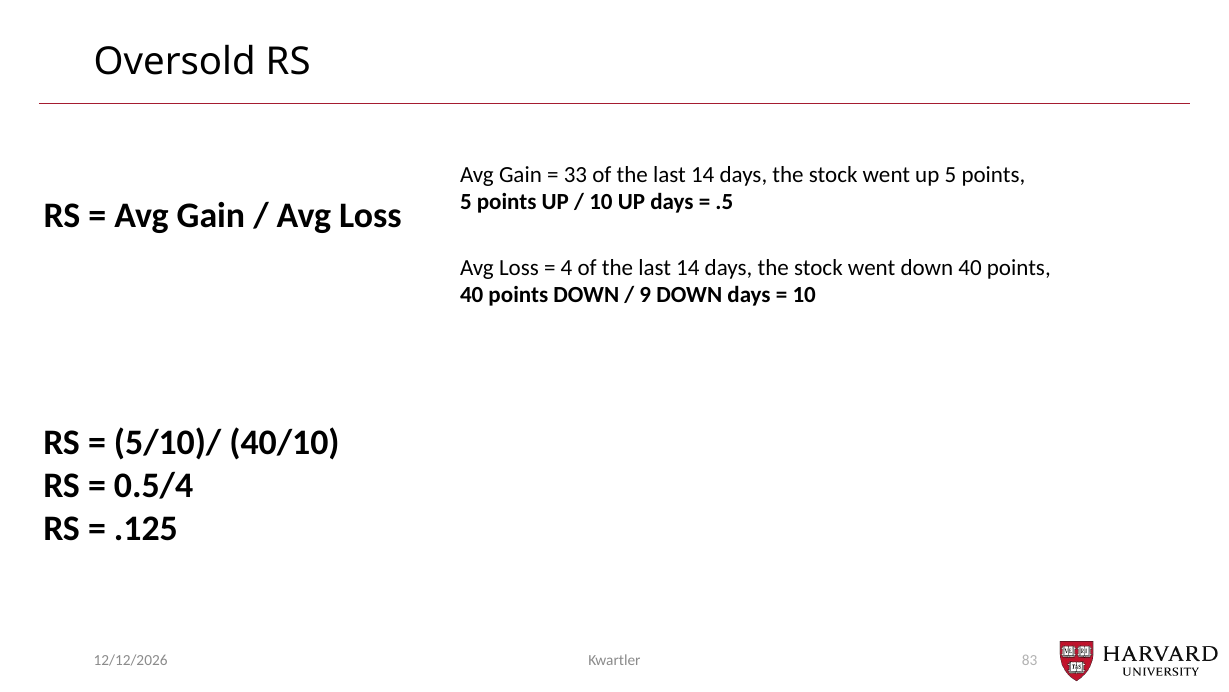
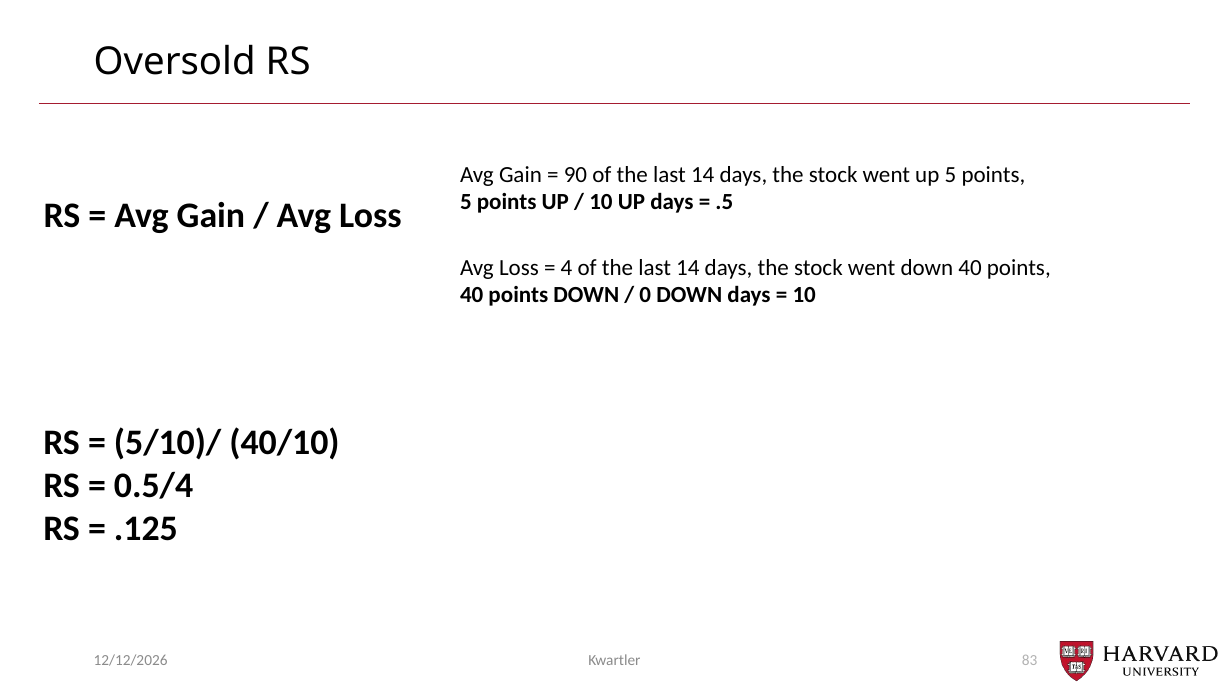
33: 33 -> 90
9: 9 -> 0
